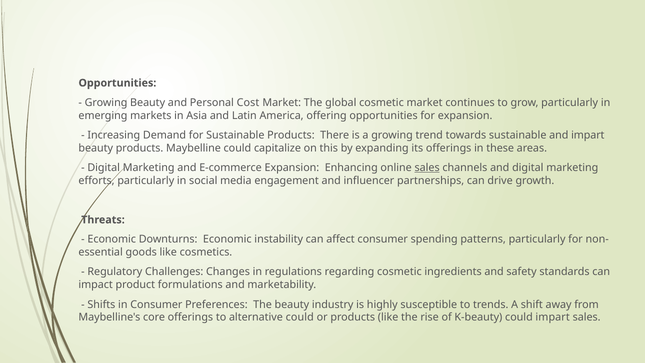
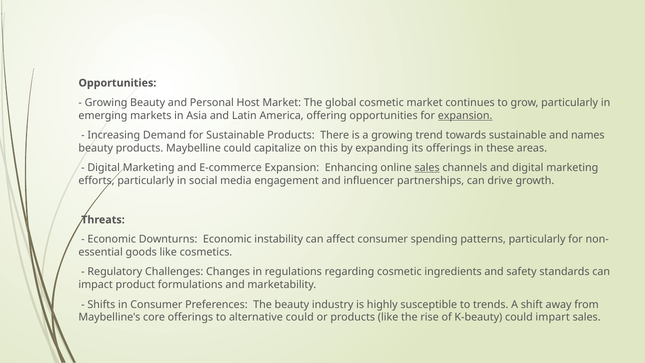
Cost: Cost -> Host
expansion at (465, 115) underline: none -> present
and impart: impart -> names
